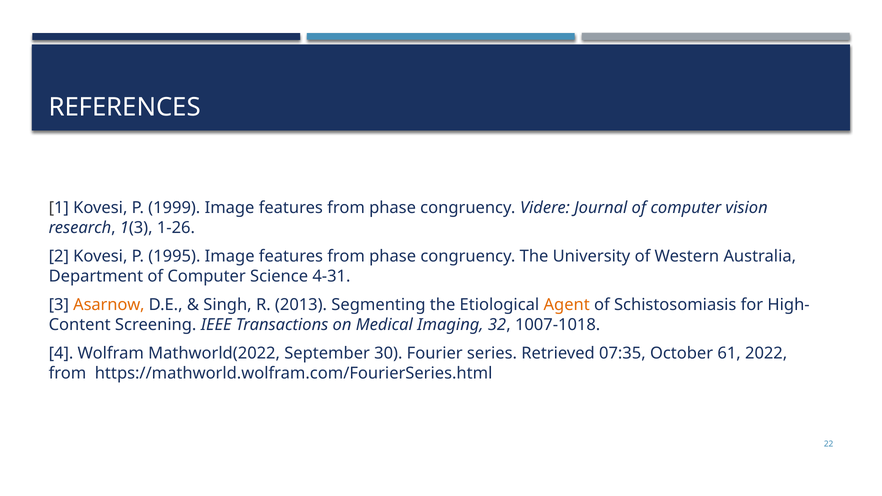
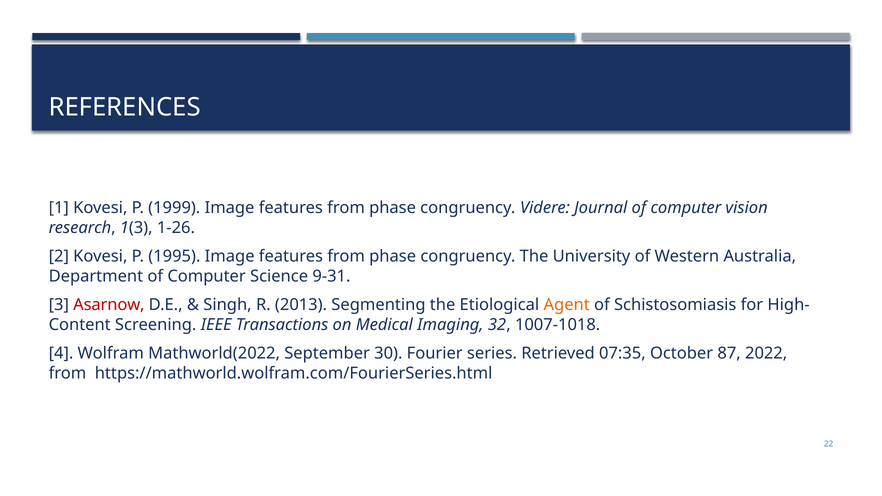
4-31: 4-31 -> 9-31
Asarnow colour: orange -> red
61: 61 -> 87
